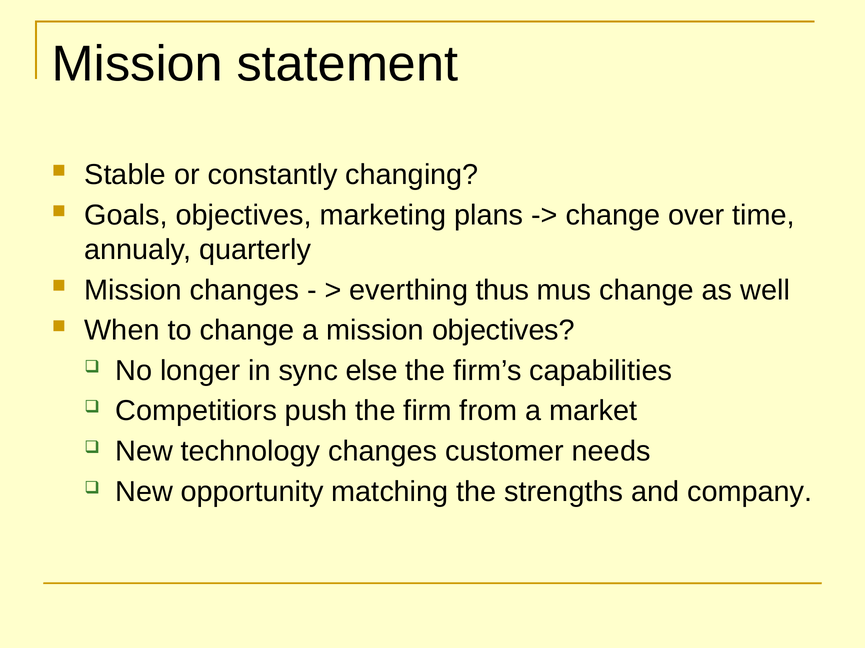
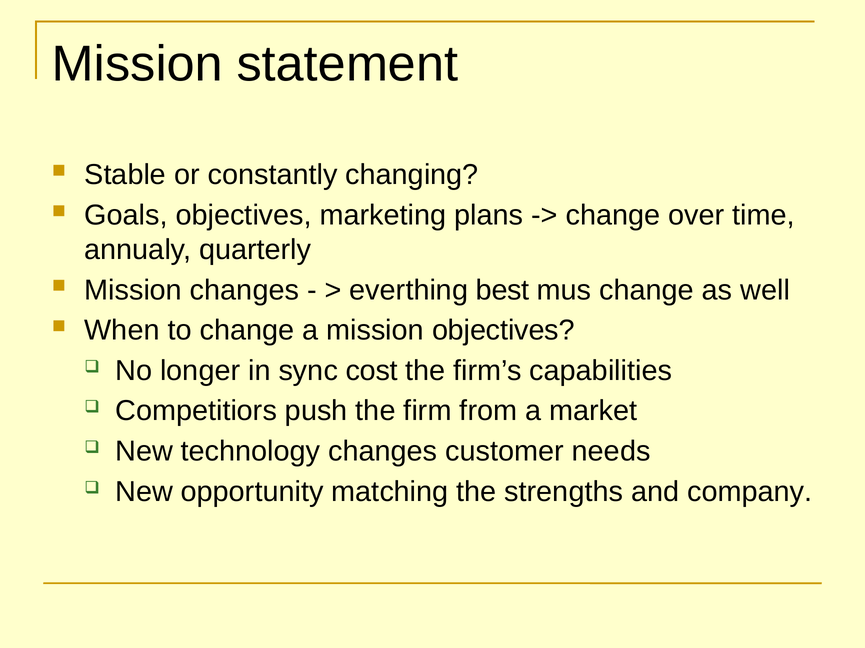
thus: thus -> best
else: else -> cost
